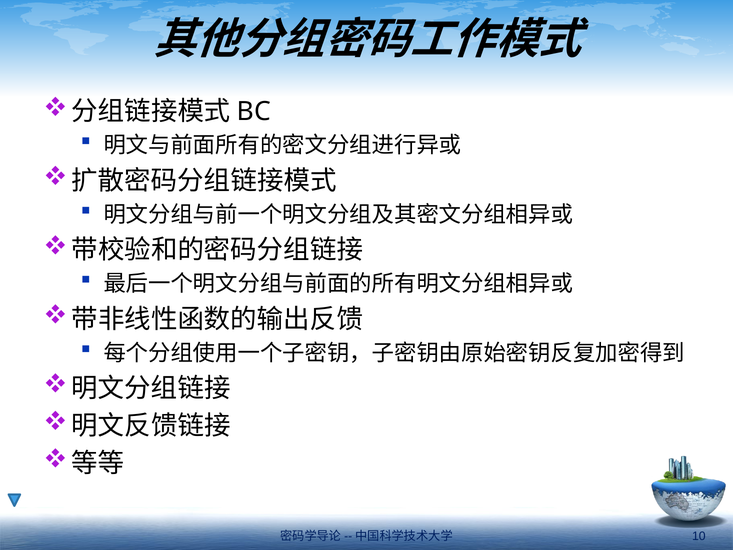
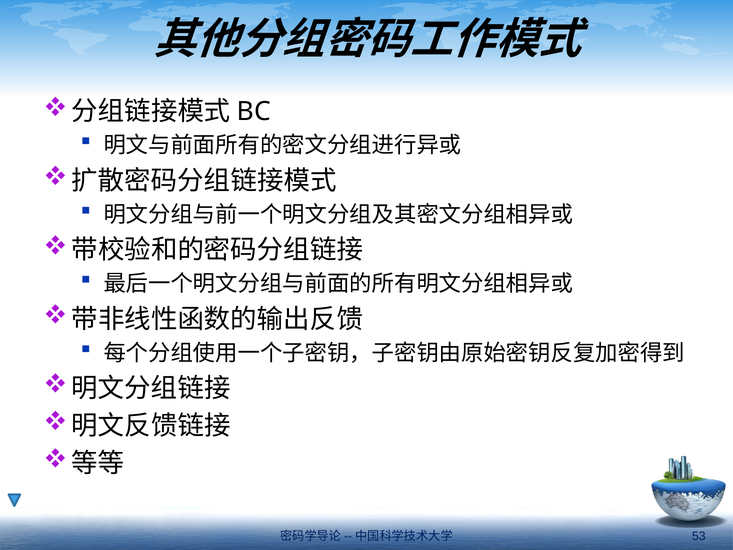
10: 10 -> 53
